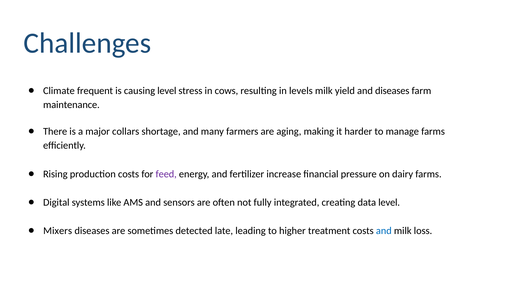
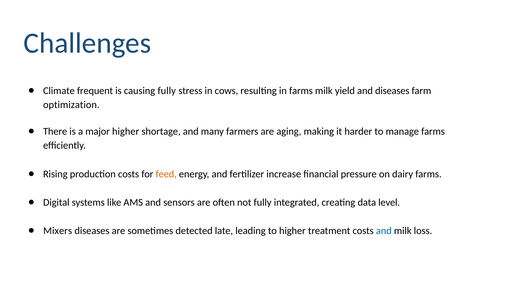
causing level: level -> fully
in levels: levels -> farms
maintenance: maintenance -> optimization
major collars: collars -> higher
feed colour: purple -> orange
